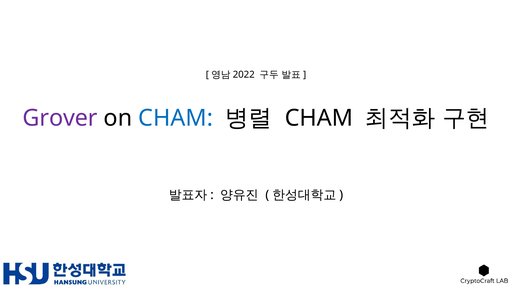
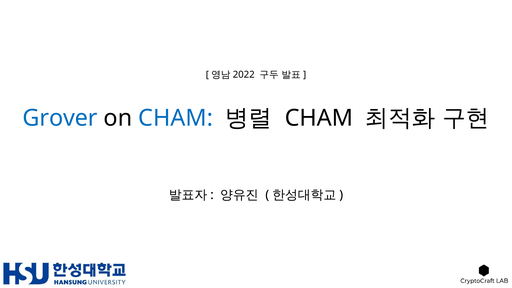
Grover colour: purple -> blue
